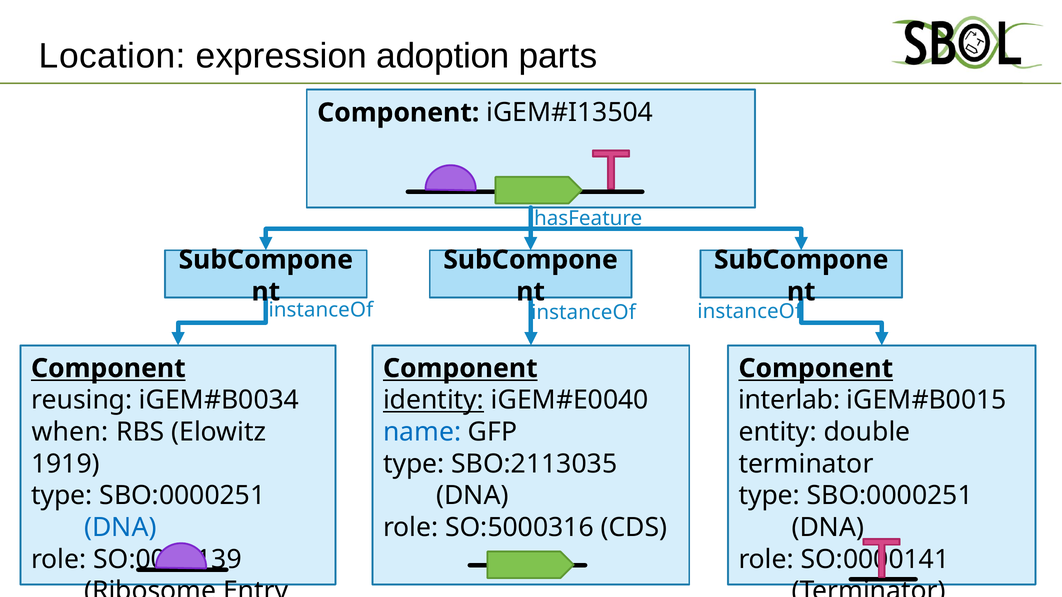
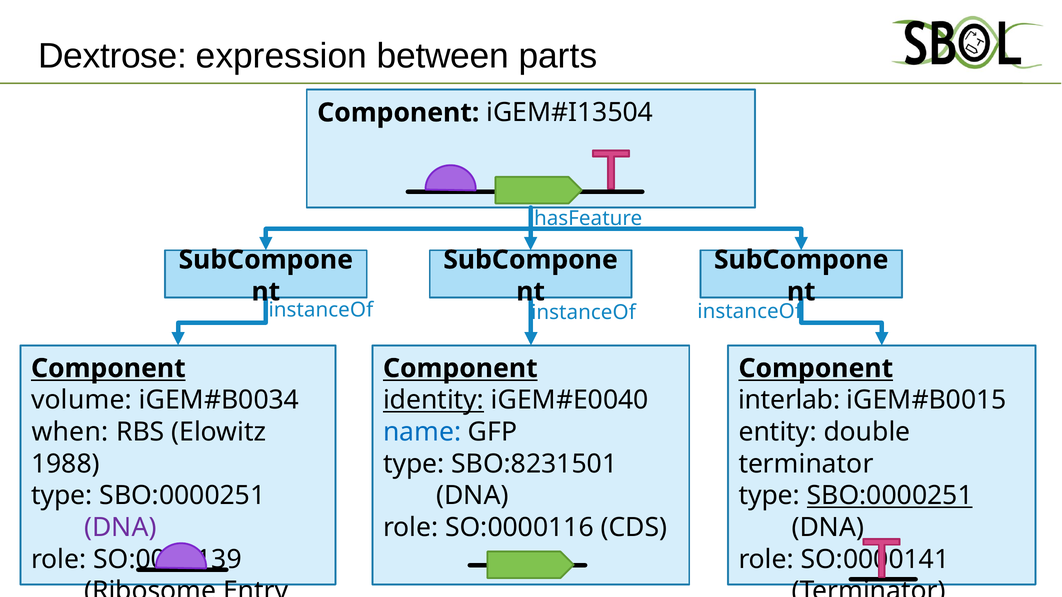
Location: Location -> Dextrose
adoption: adoption -> between
reusing: reusing -> volume
1919: 1919 -> 1988
SBO:2113035: SBO:2113035 -> SBO:8231501
SBO:0000251 at (890, 496) underline: none -> present
DNA at (120, 528) colour: blue -> purple
SO:5000316: SO:5000316 -> SO:0000116
